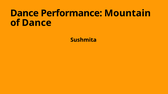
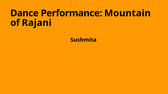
of Dance: Dance -> Rajani
